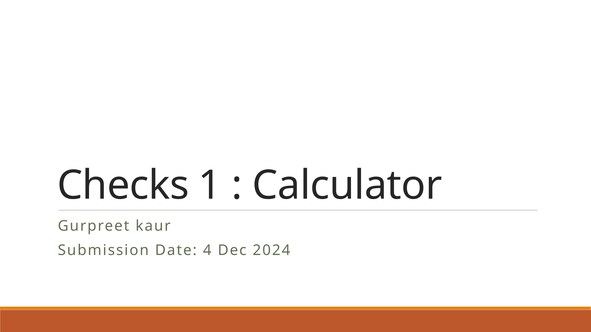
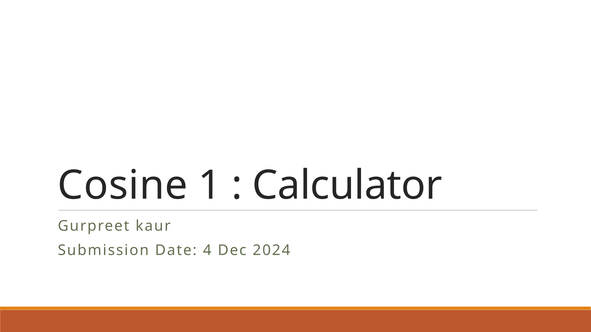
Checks: Checks -> Cosine
